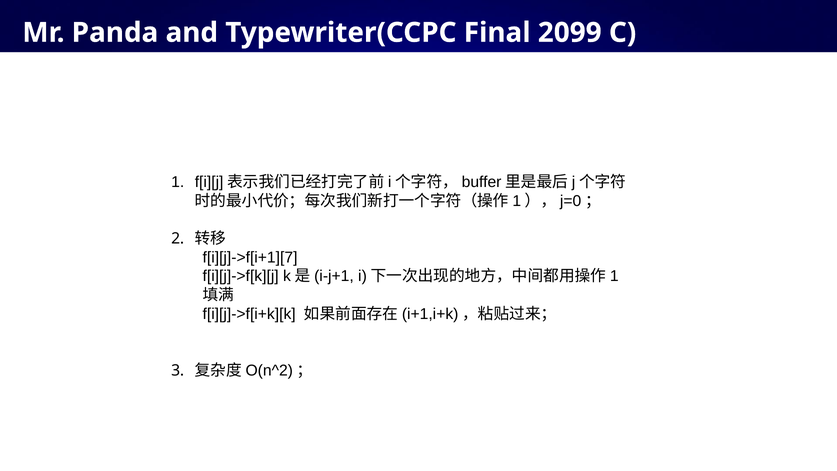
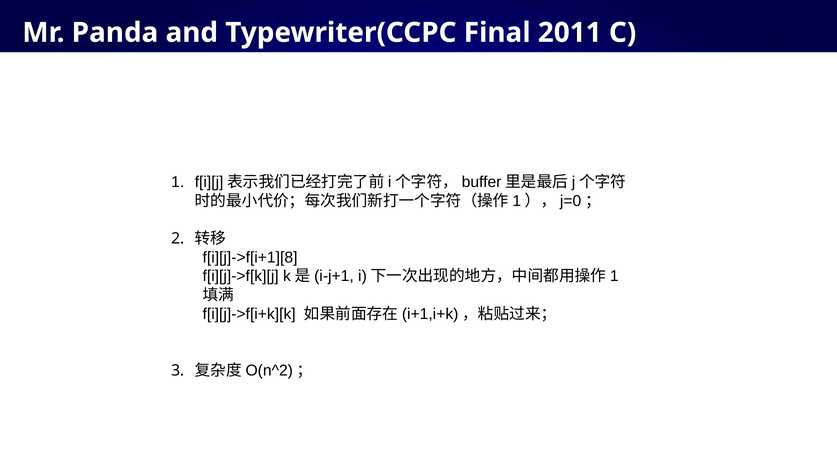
2099: 2099 -> 2011
f[i][j]->f[i+1][7: f[i][j]->f[i+1][7 -> f[i][j]->f[i+1][8
